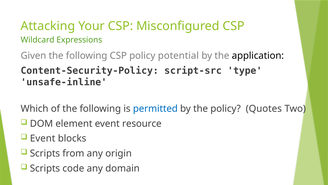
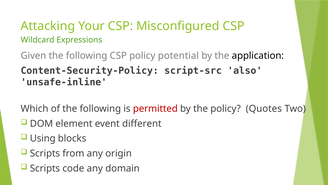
type: type -> also
permitted colour: blue -> red
resource: resource -> different
Event at (43, 138): Event -> Using
